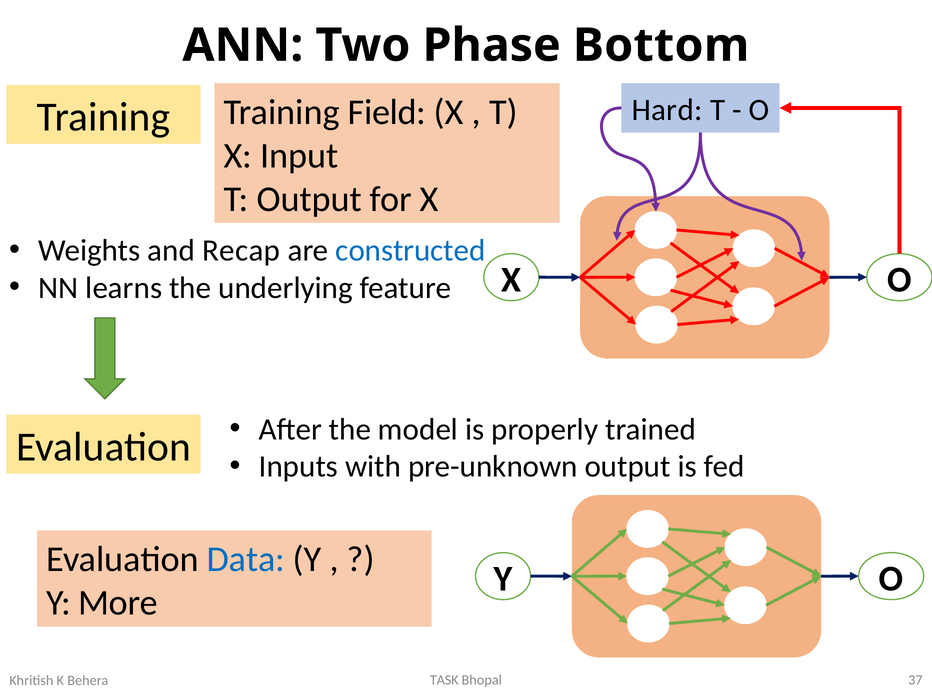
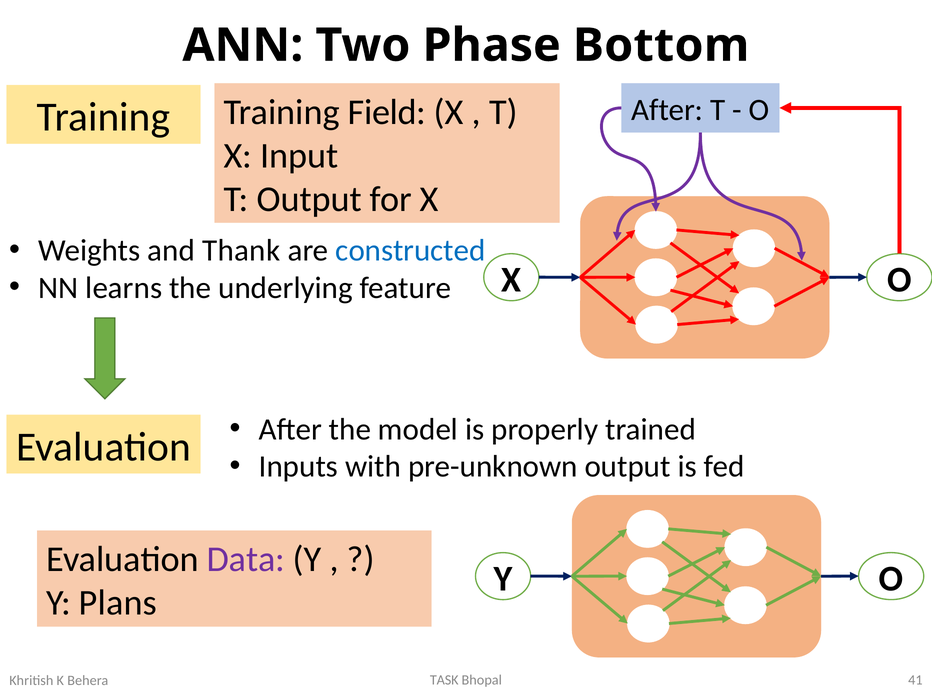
Hard at (667, 110): Hard -> After
Recap: Recap -> Thank
Data colour: blue -> purple
More: More -> Plans
37: 37 -> 41
